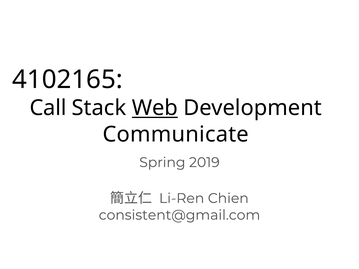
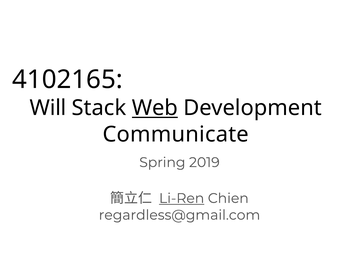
Call: Call -> Will
Li-Ren underline: none -> present
consistent@gmail.com: consistent@gmail.com -> regardless@gmail.com
